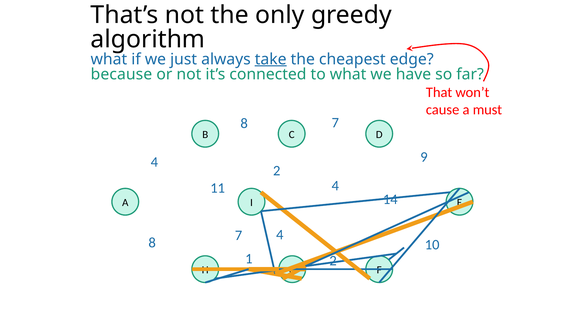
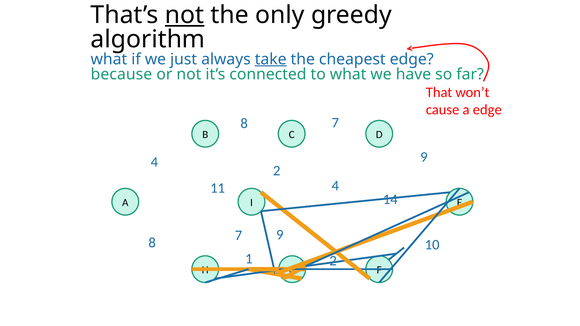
not at (185, 15) underline: none -> present
a must: must -> edge
4 at (280, 235): 4 -> 9
